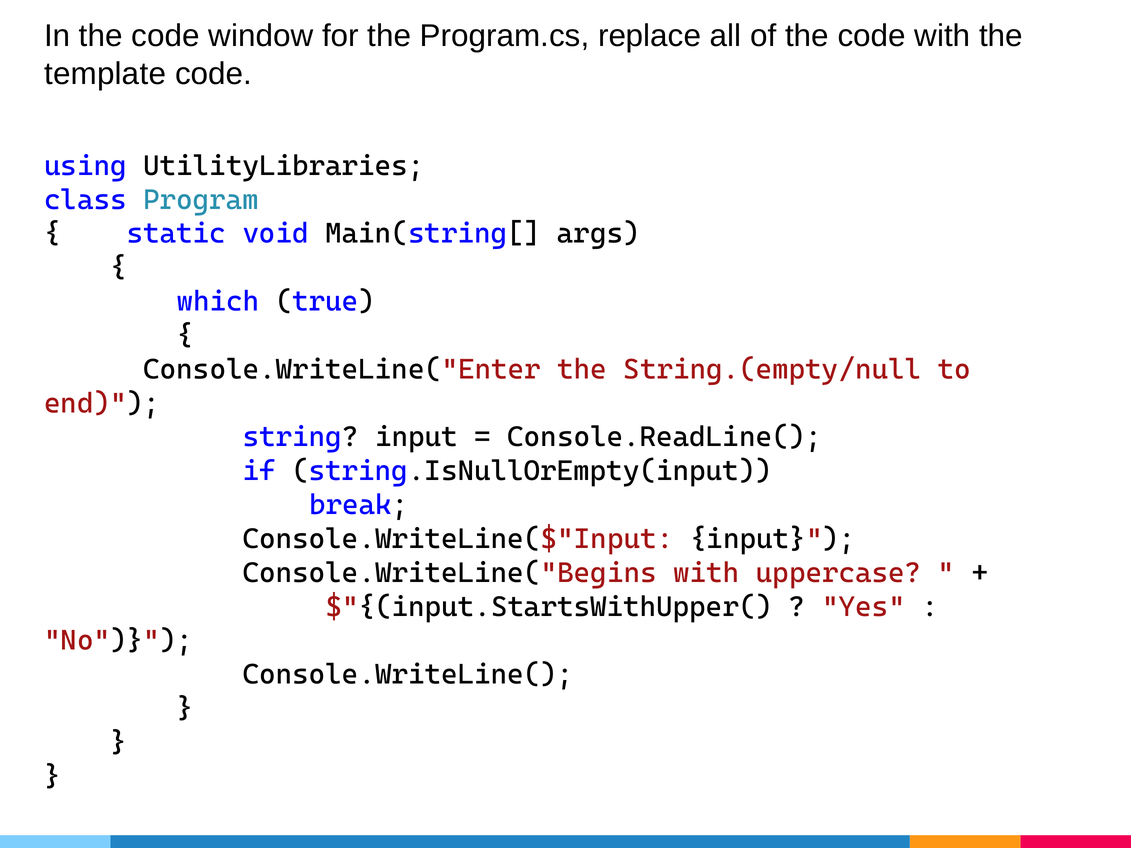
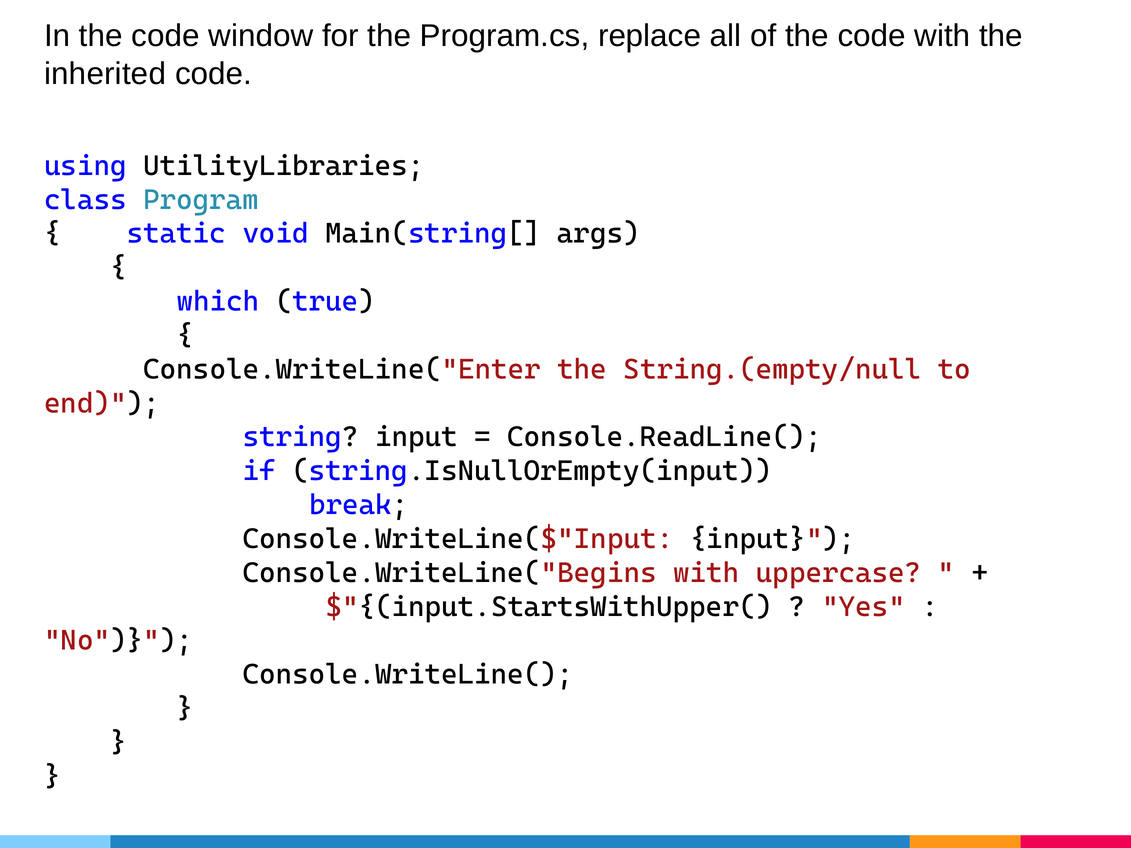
template: template -> inherited
